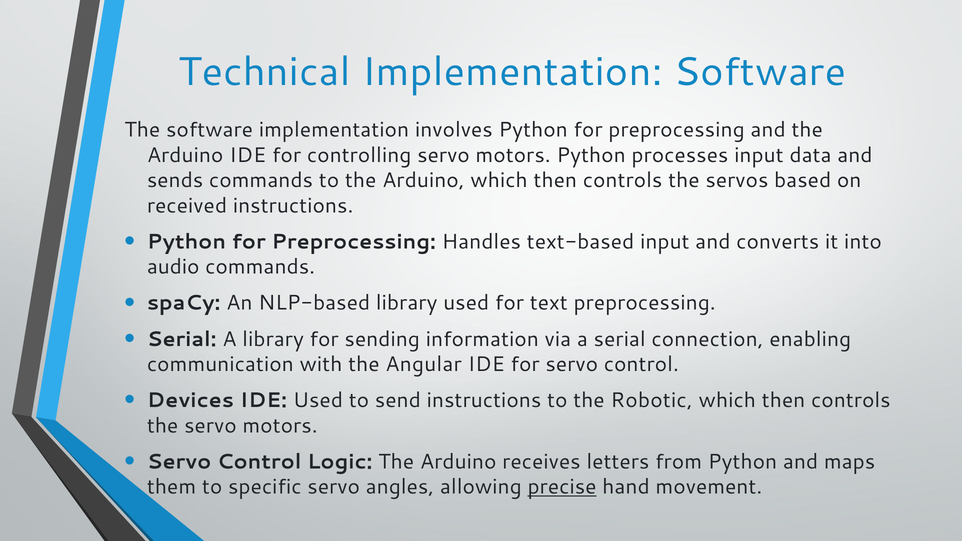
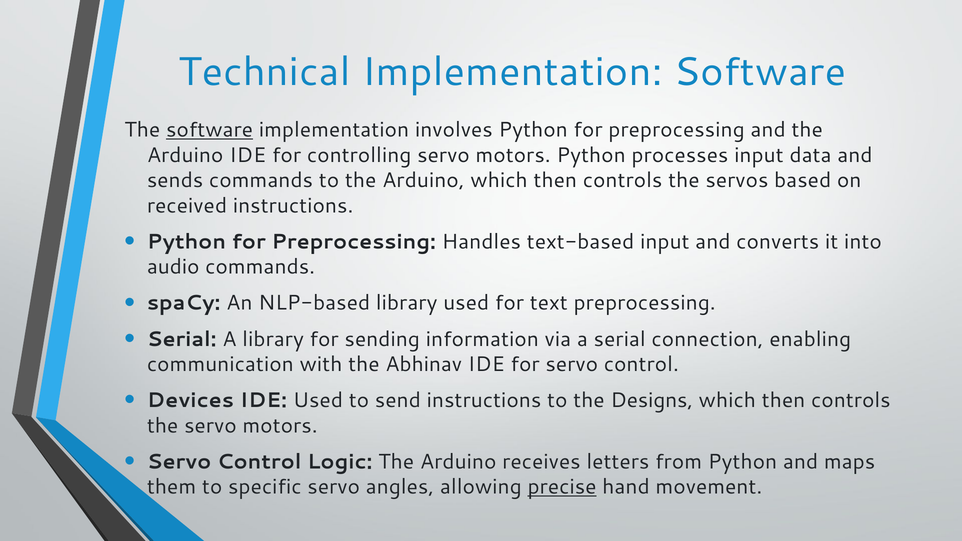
software at (210, 130) underline: none -> present
Angular: Angular -> Abhinav
Robotic: Robotic -> Designs
